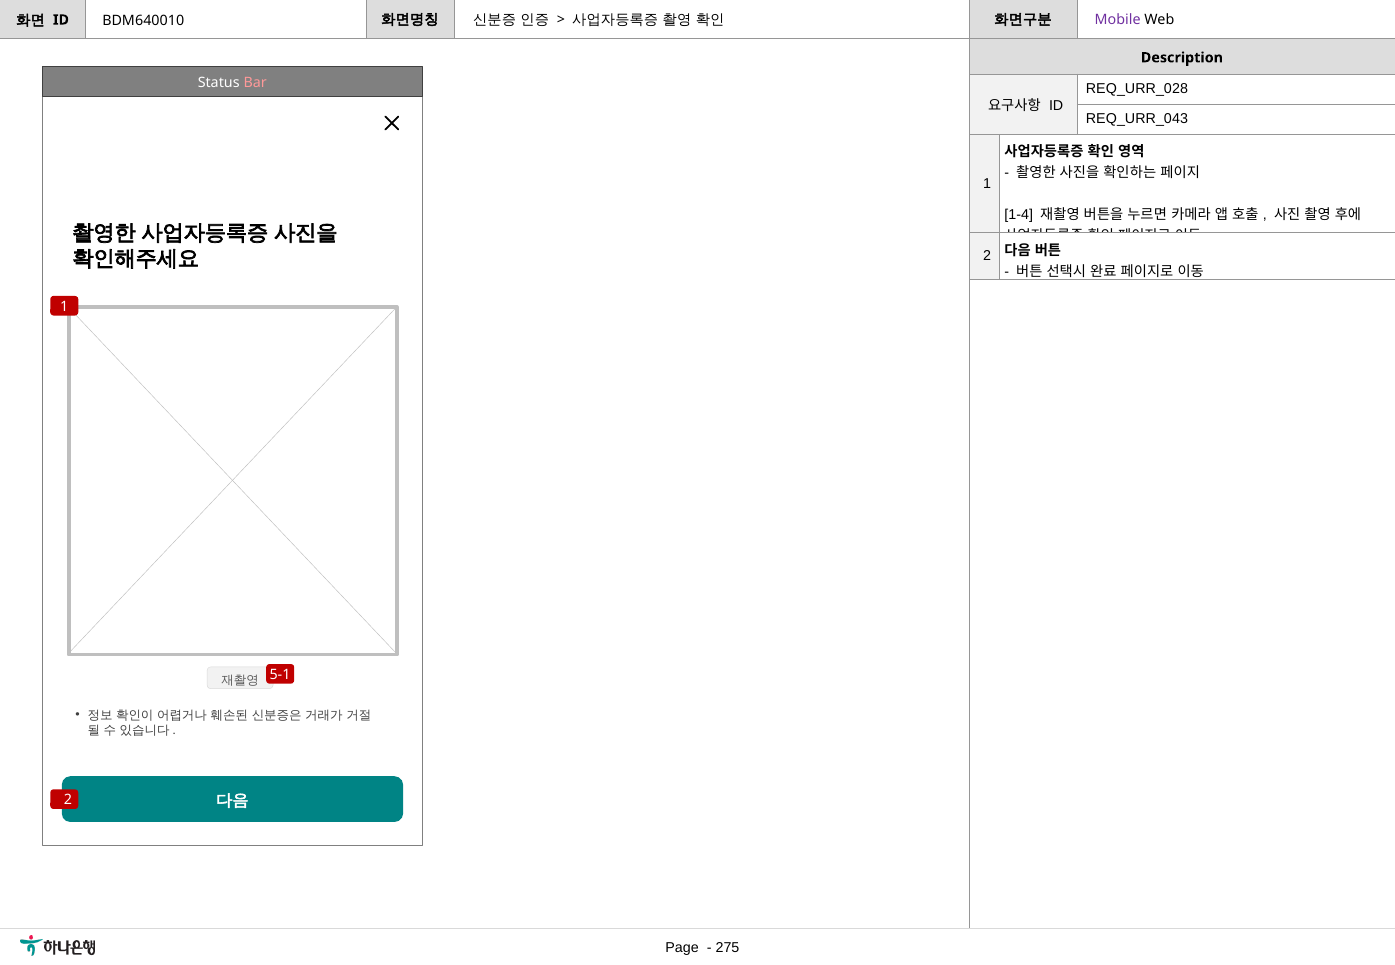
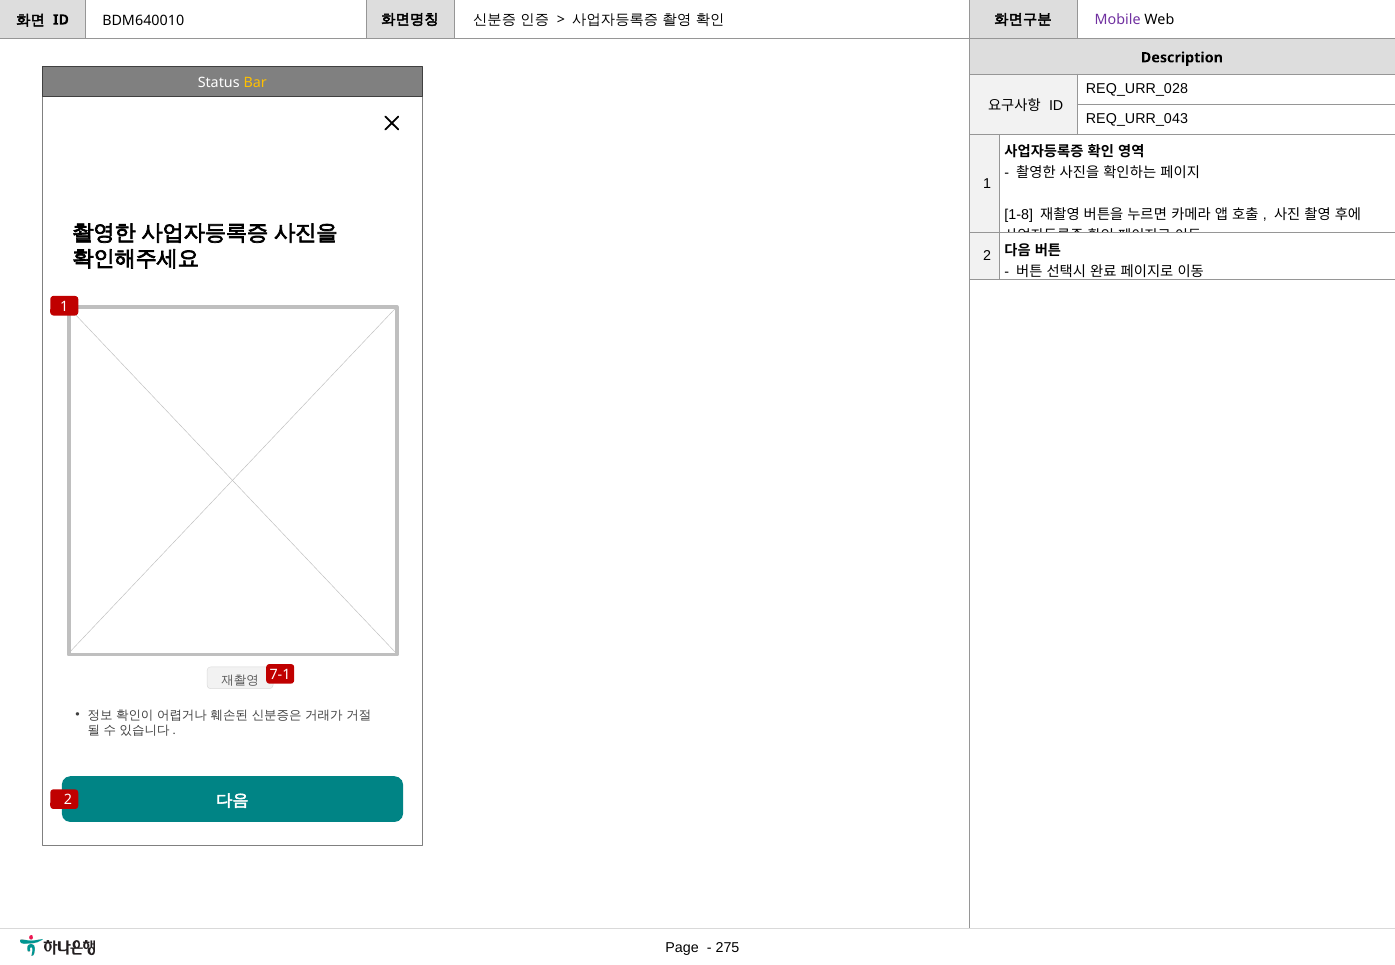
Bar colour: pink -> yellow
1-4: 1-4 -> 1-8
5-1: 5-1 -> 7-1
